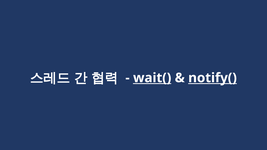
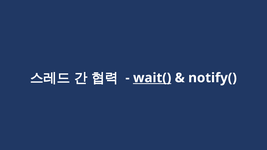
notify( underline: present -> none
